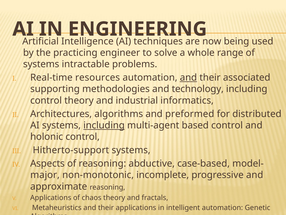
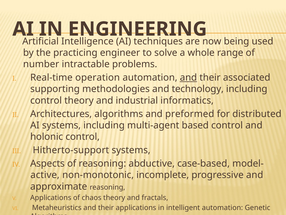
systems at (41, 64): systems -> number
resources: resources -> operation
including at (104, 125) underline: present -> none
major: major -> active
